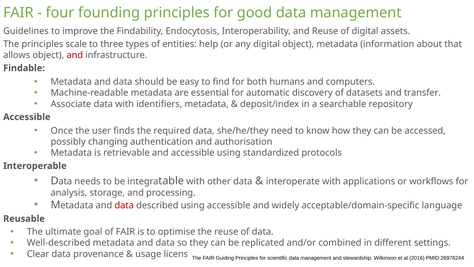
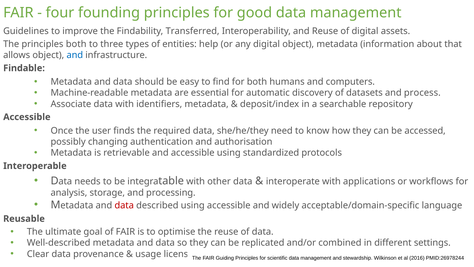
Endocytosis: Endocytosis -> Transferred
principles scale: scale -> both
and at (75, 55) colour: red -> blue
transfer: transfer -> process
